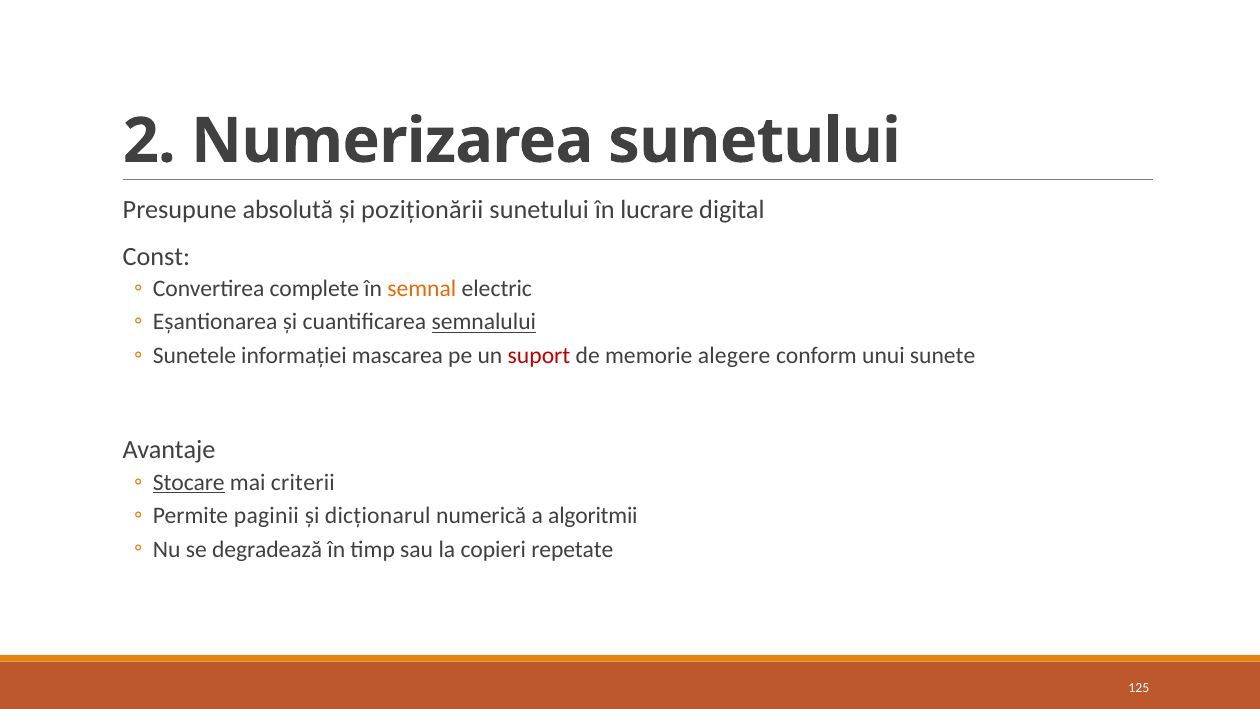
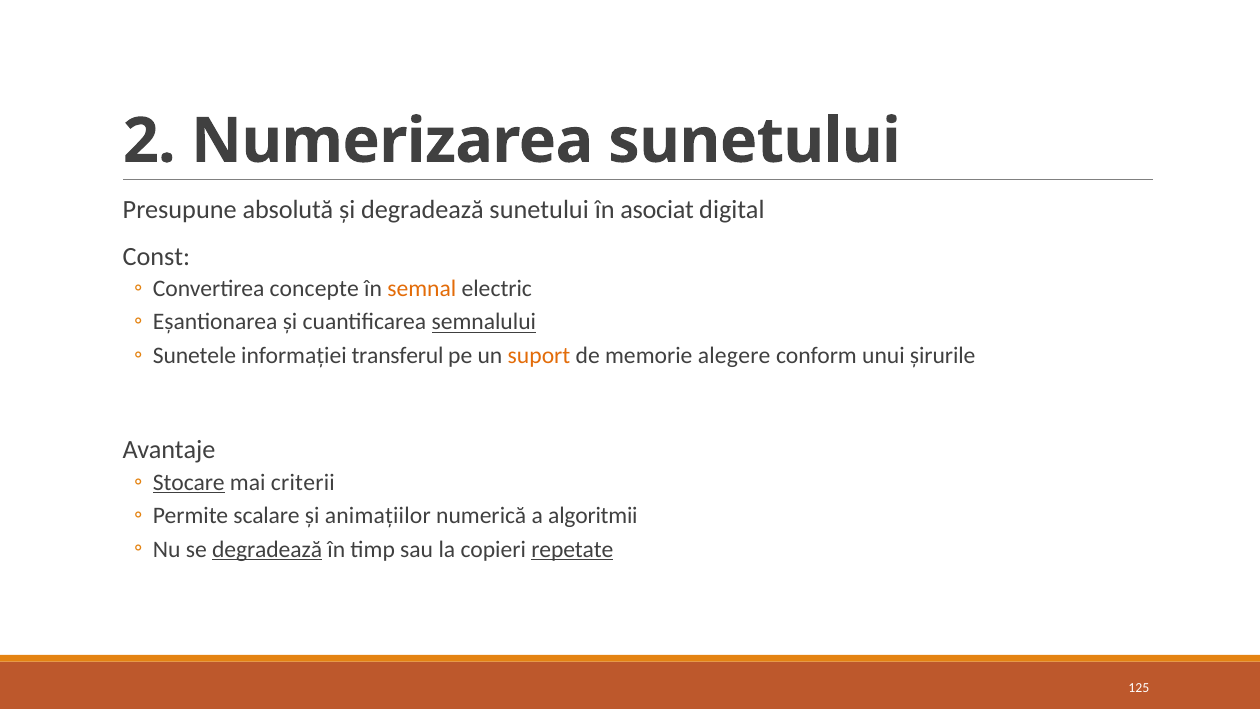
și poziționării: poziționării -> degradează
lucrare: lucrare -> asociat
complete: complete -> concepte
mascarea: mascarea -> transferul
suport colour: red -> orange
sunete: sunete -> șirurile
paginii: paginii -> scalare
dicționarul: dicționarul -> animațiilor
degradează at (267, 549) underline: none -> present
repetate underline: none -> present
